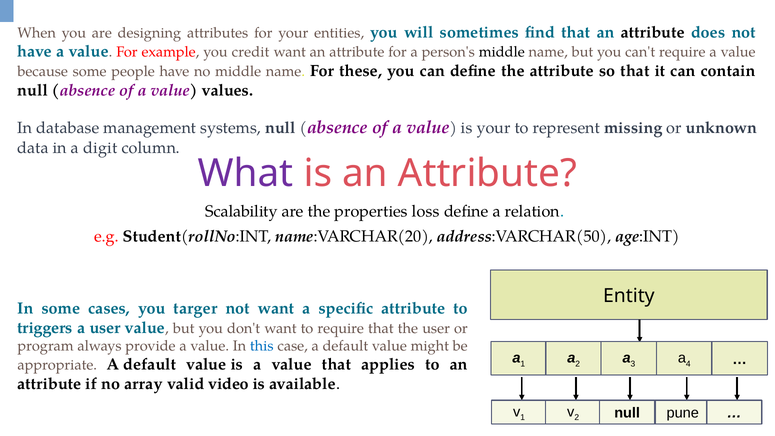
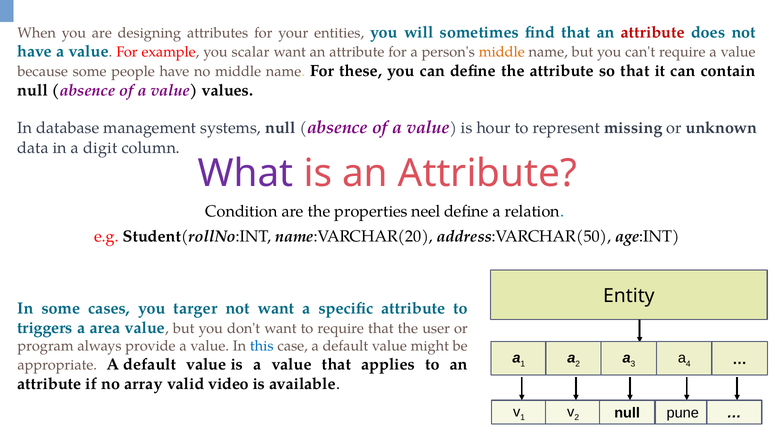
attribute at (653, 32) colour: black -> red
credit: credit -> scalar
middle at (502, 52) colour: black -> orange
is your: your -> hour
Scalability: Scalability -> Condition
loss: loss -> neel
a user: user -> area
